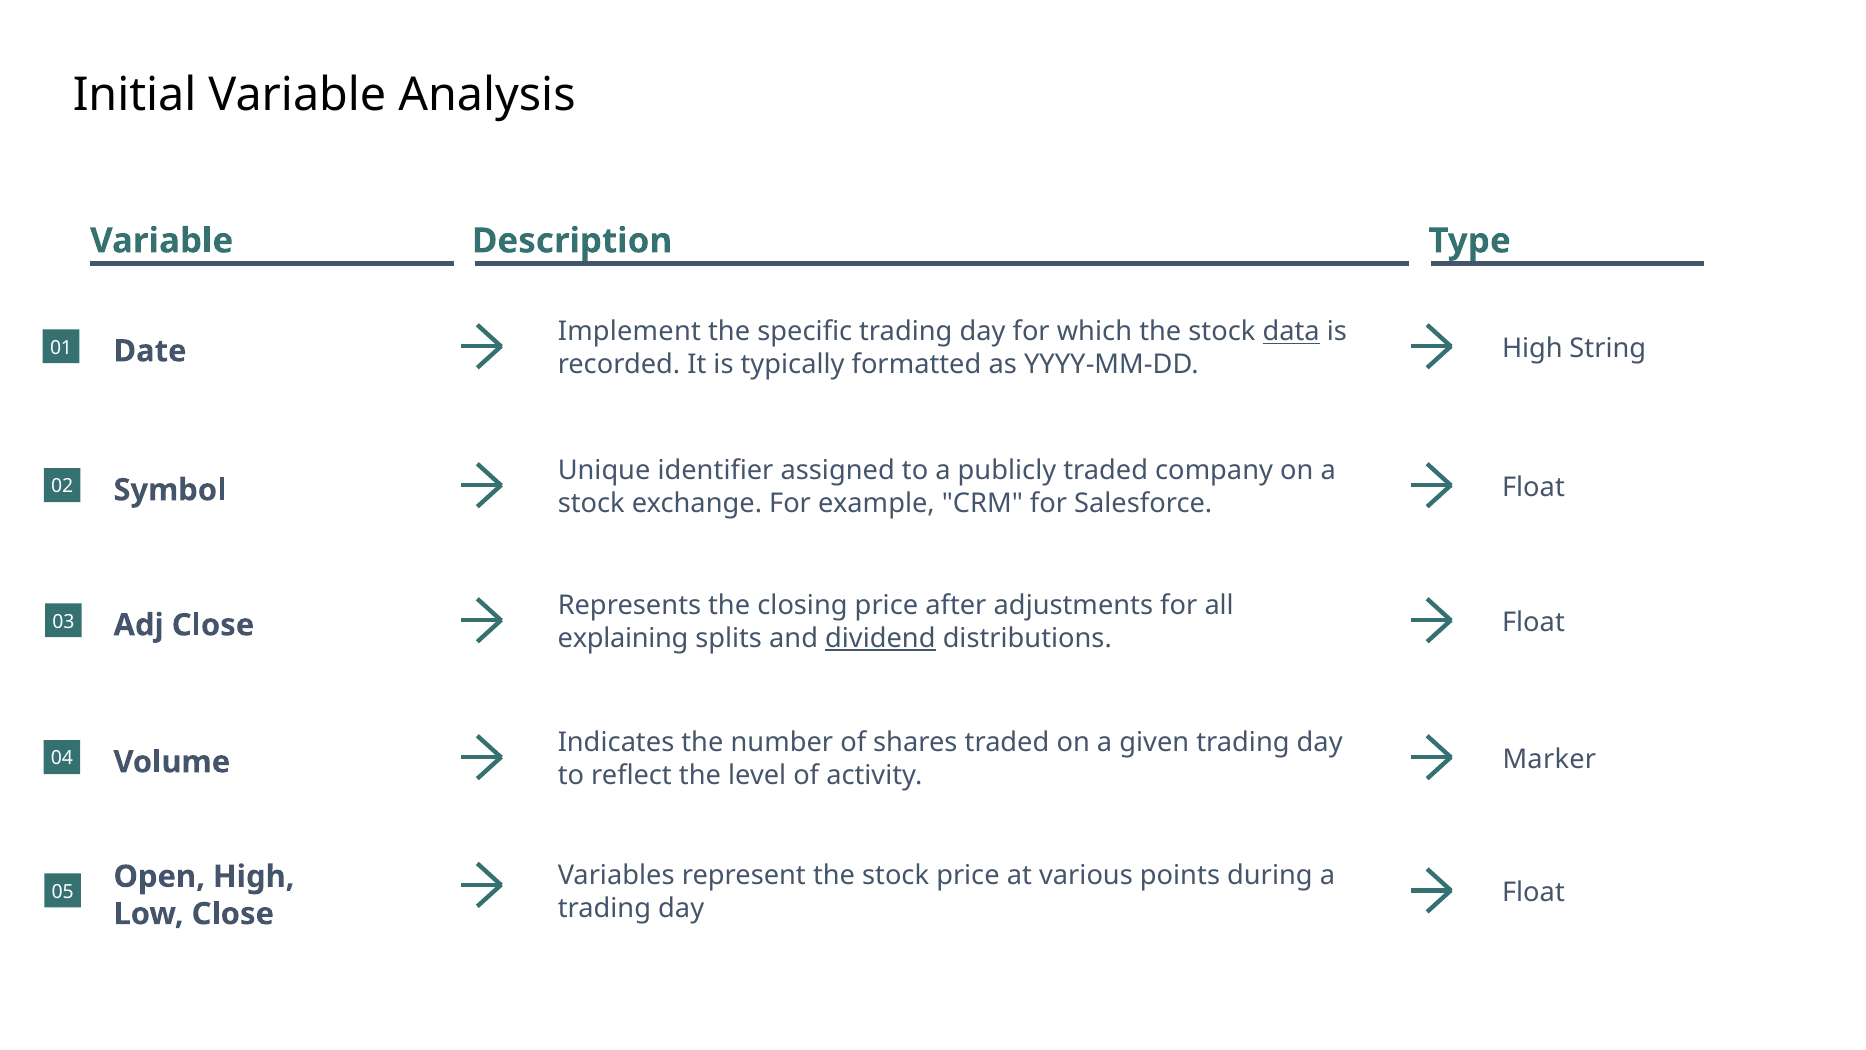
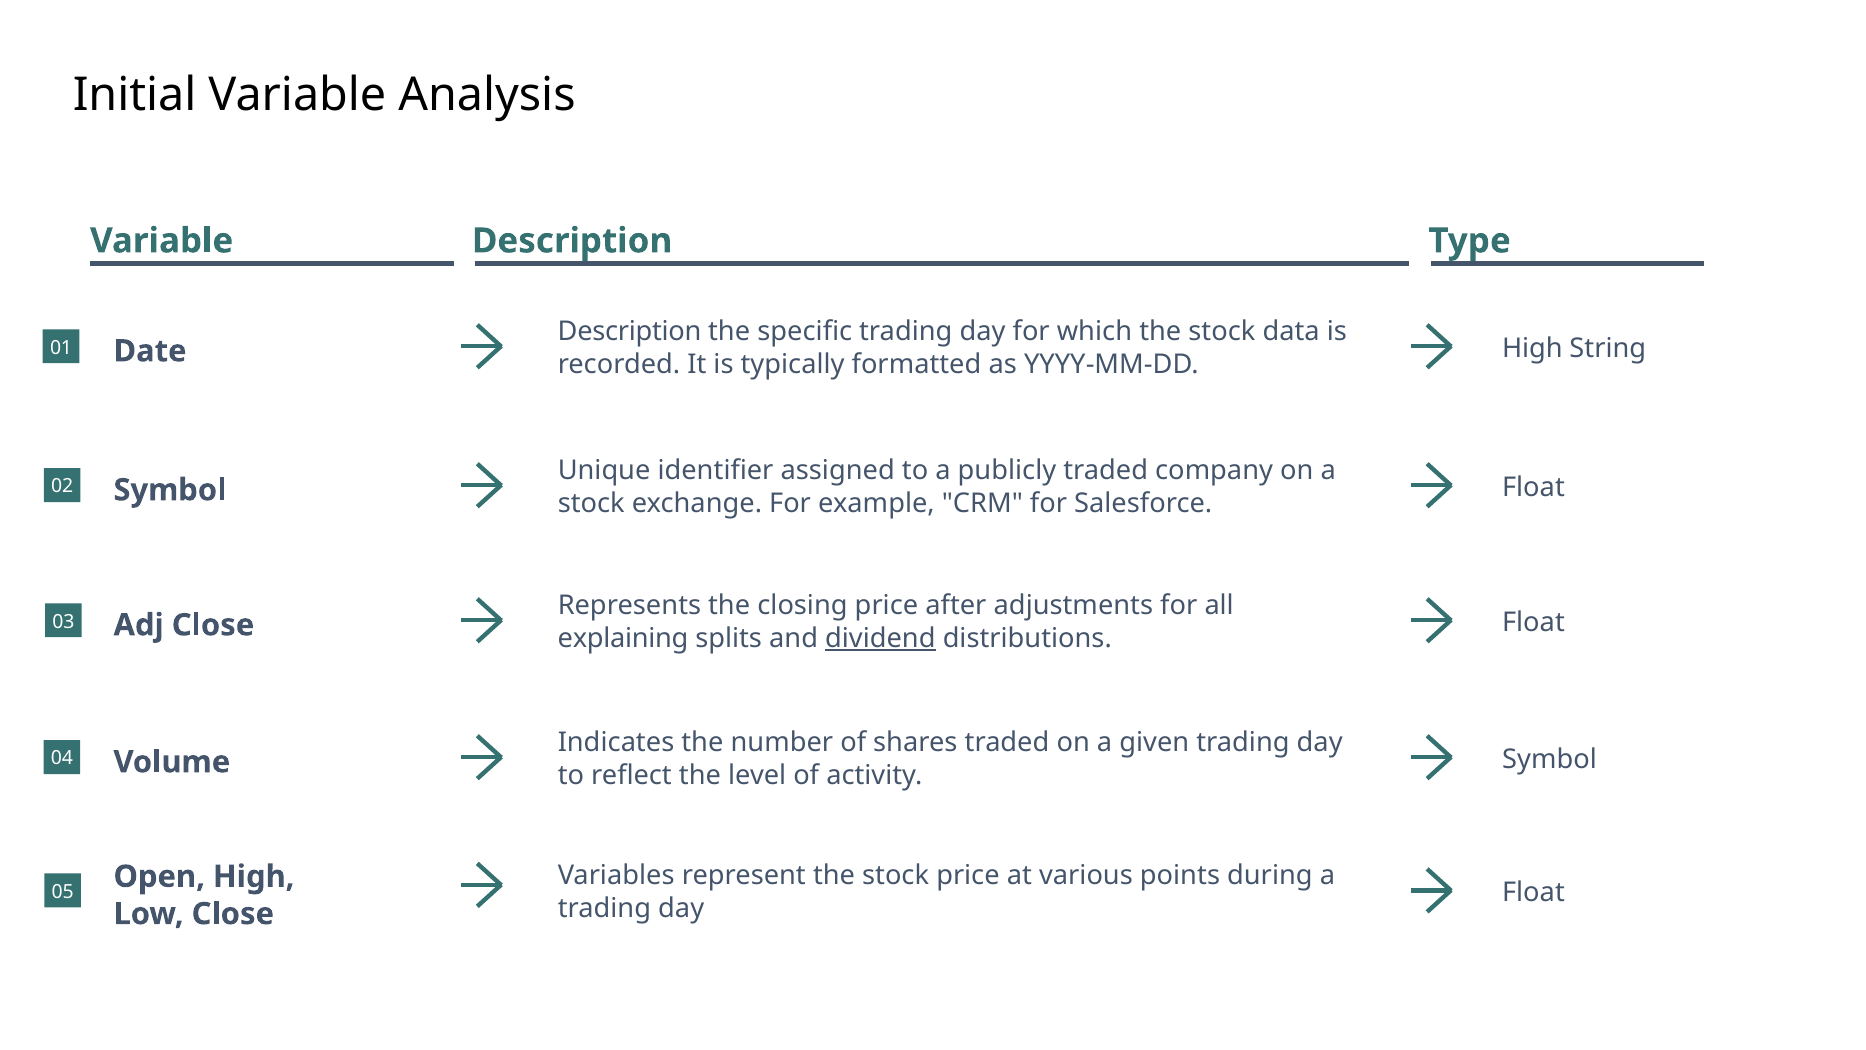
Implement at (629, 332): Implement -> Description
data underline: present -> none
Marker at (1549, 759): Marker -> Symbol
